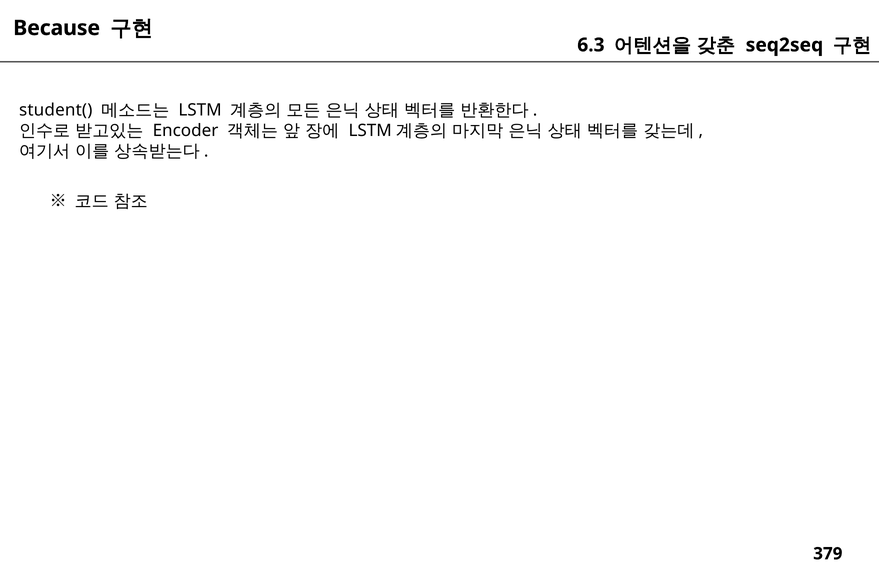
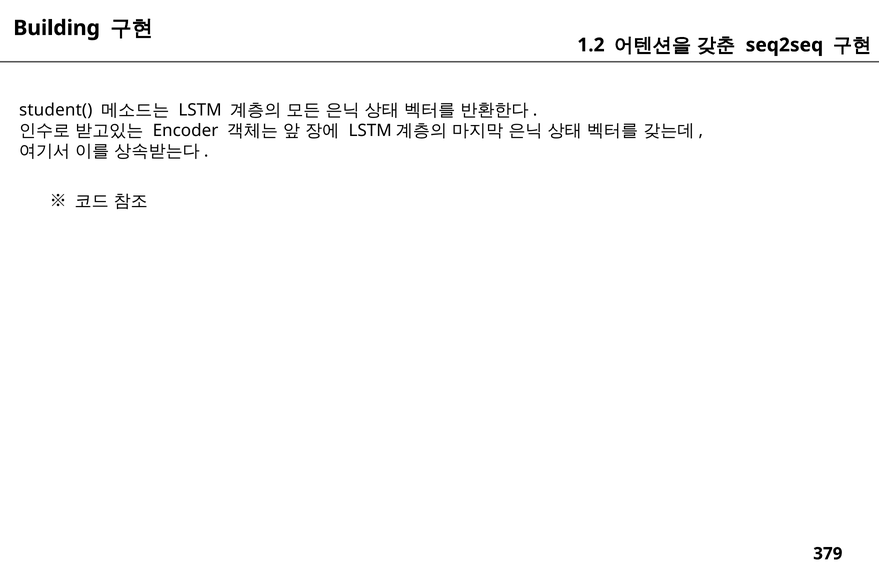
Because: Because -> Building
6.3: 6.3 -> 1.2
